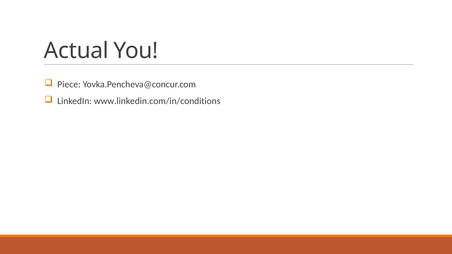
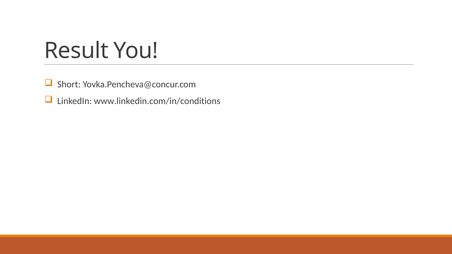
Actual: Actual -> Result
Piece: Piece -> Short
